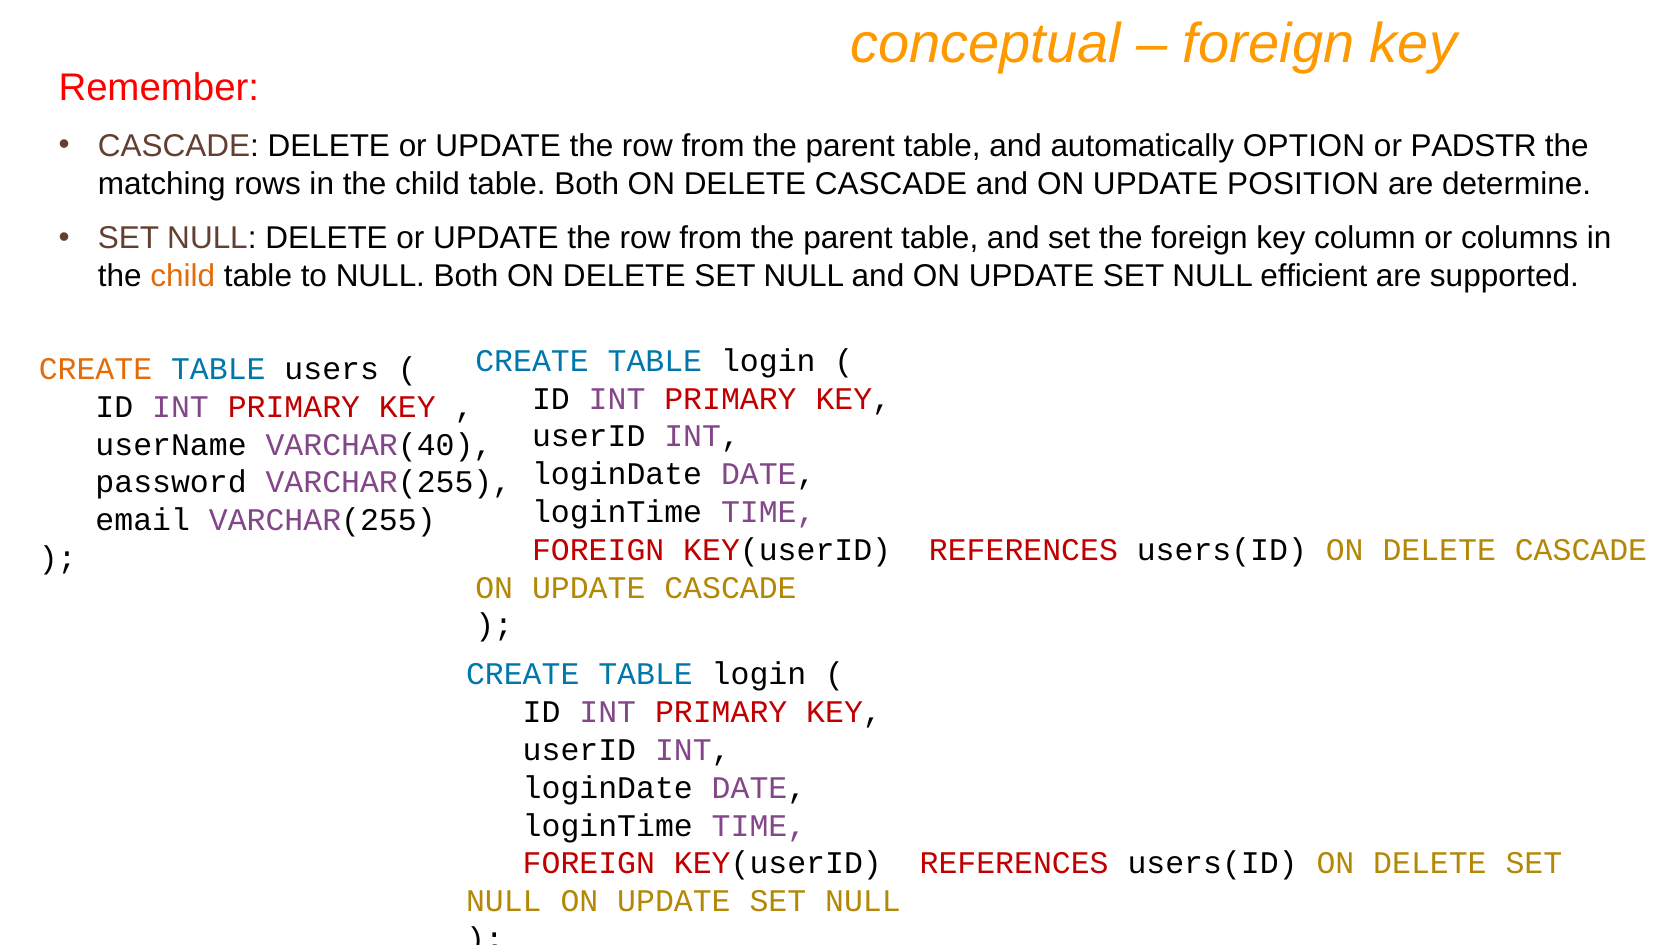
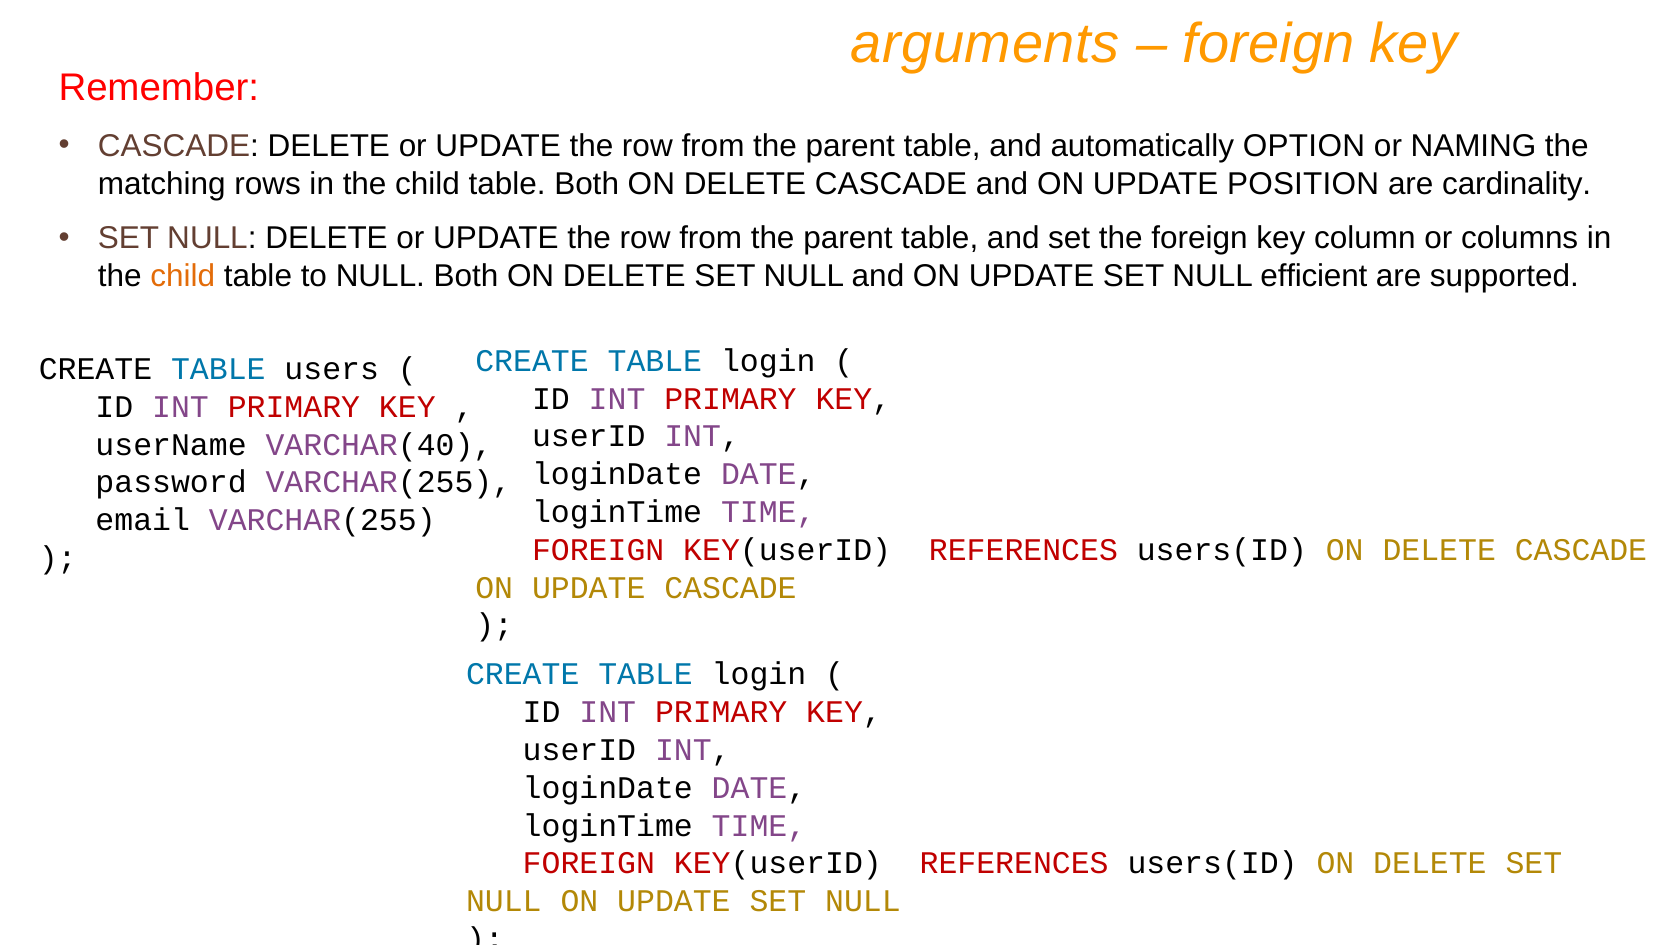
conceptual: conceptual -> arguments
PADSTR: PADSTR -> NAMING
determine: determine -> cardinality
CREATE at (95, 369) colour: orange -> black
